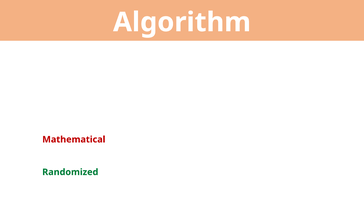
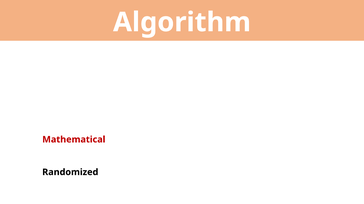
Randomized colour: green -> black
